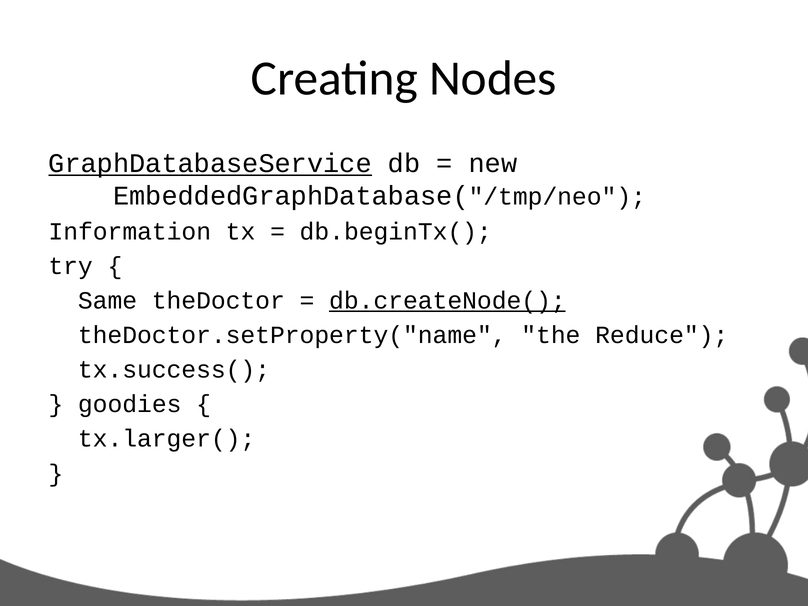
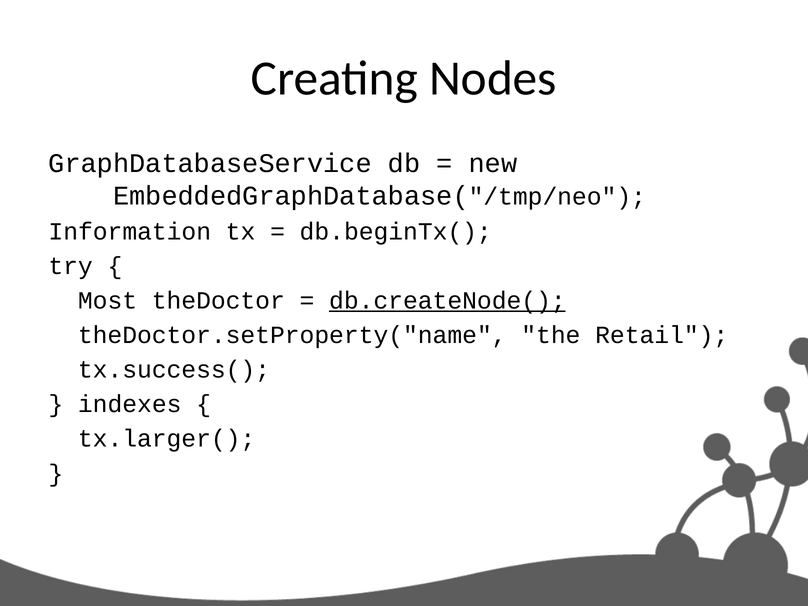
GraphDatabaseService underline: present -> none
Same: Same -> Most
Reduce: Reduce -> Retail
goodies: goodies -> indexes
